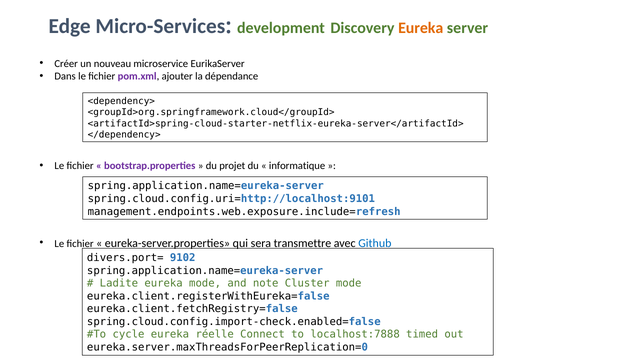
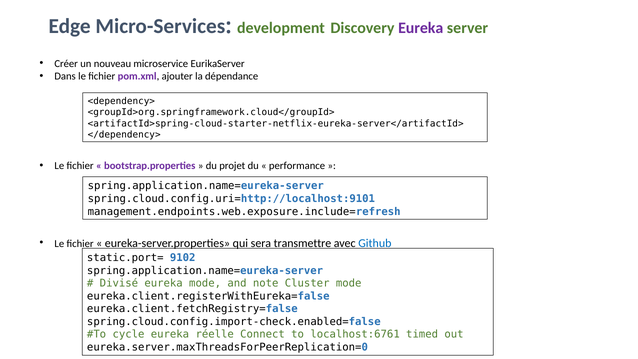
Eureka at (421, 28) colour: orange -> purple
informatique: informatique -> performance
divers.port=: divers.port= -> static.port=
Ladite: Ladite -> Divisé
localhost:7888: localhost:7888 -> localhost:6761
